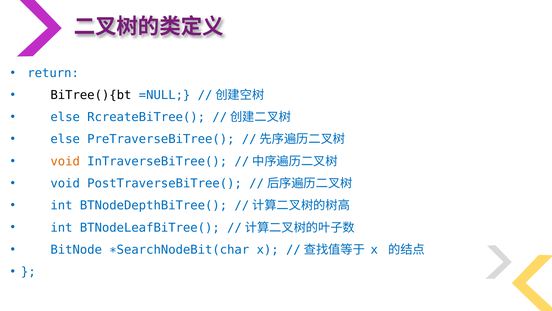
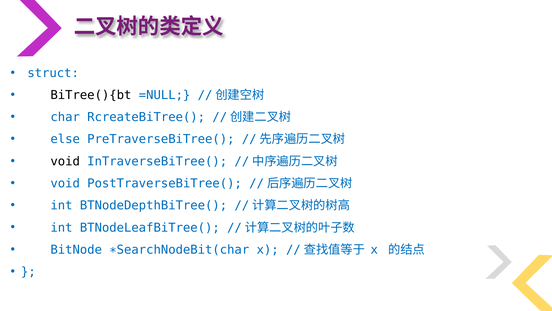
return: return -> struct
else at (65, 117): else -> char
void at (65, 161) colour: orange -> black
